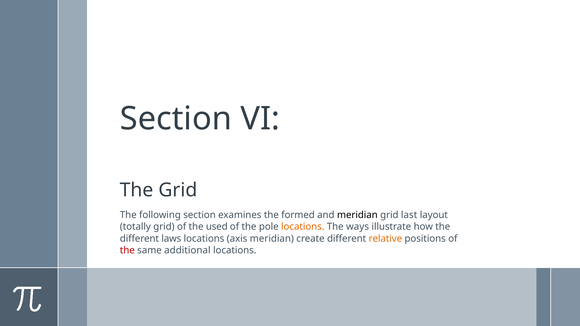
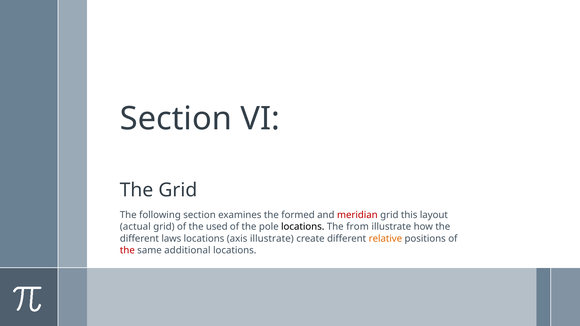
meridian at (357, 215) colour: black -> red
last: last -> this
totally: totally -> actual
locations at (303, 227) colour: orange -> black
ways: ways -> from
axis meridian: meridian -> illustrate
